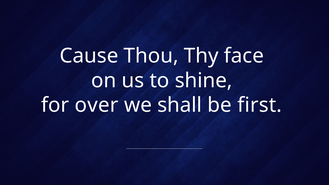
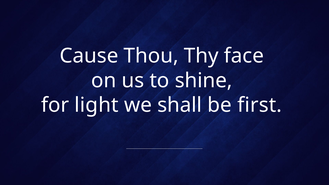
over: over -> light
